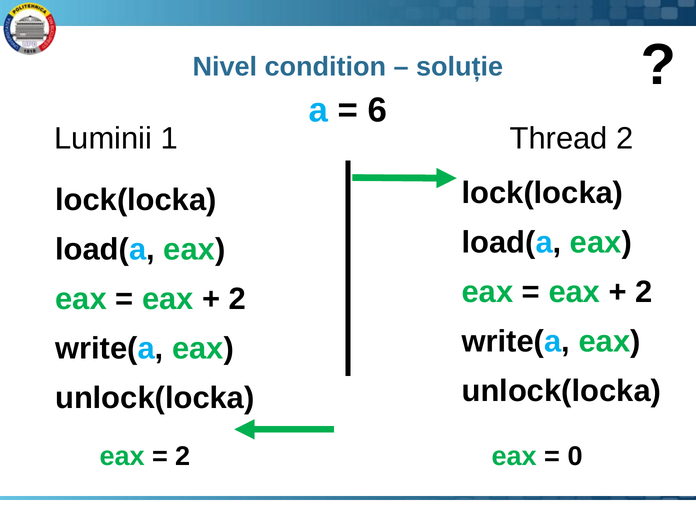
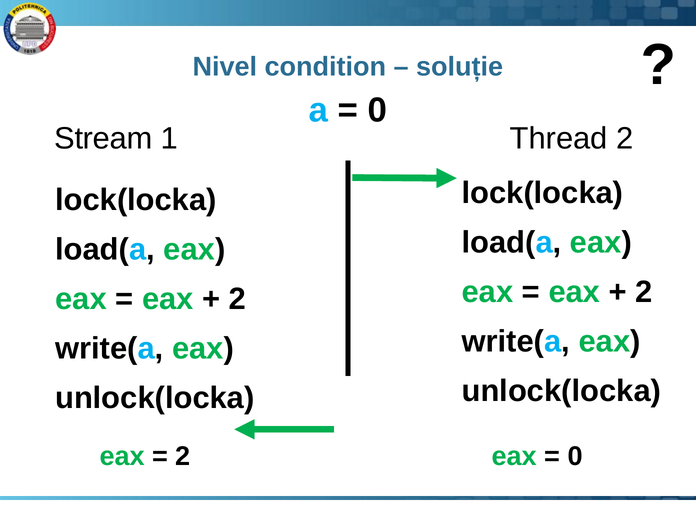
6 at (377, 110): 6 -> 0
Luminii: Luminii -> Stream
